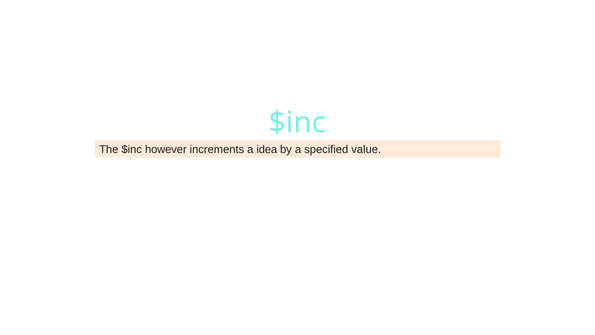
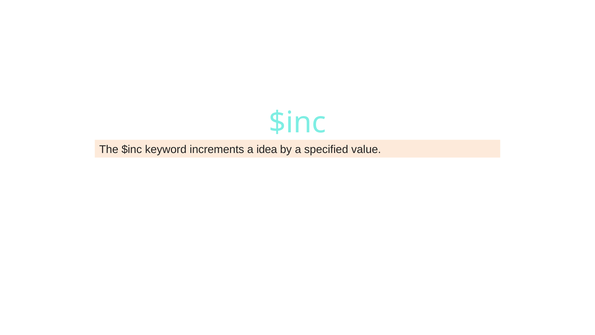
however: however -> keyword
